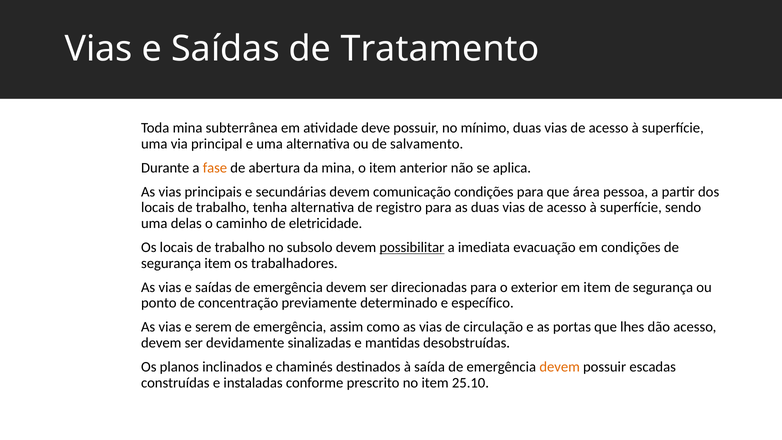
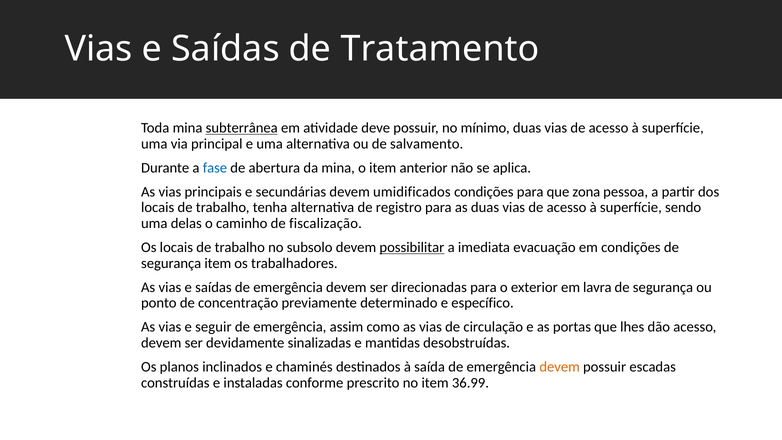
subterrânea underline: none -> present
fase colour: orange -> blue
comunicação: comunicação -> umidificados
área: área -> zona
eletricidade: eletricidade -> fiscalização
em item: item -> lavra
serem: serem -> seguir
25.10: 25.10 -> 36.99
